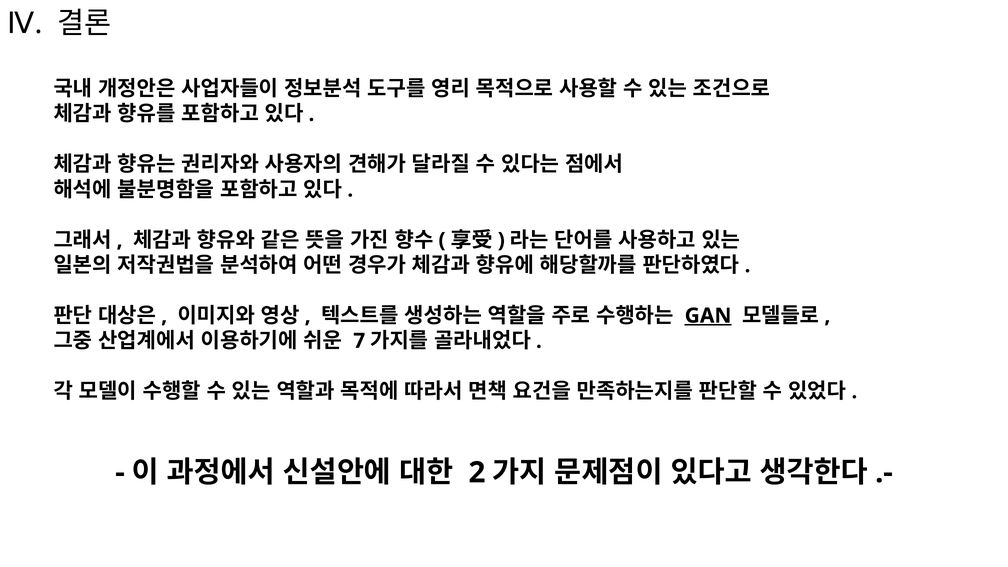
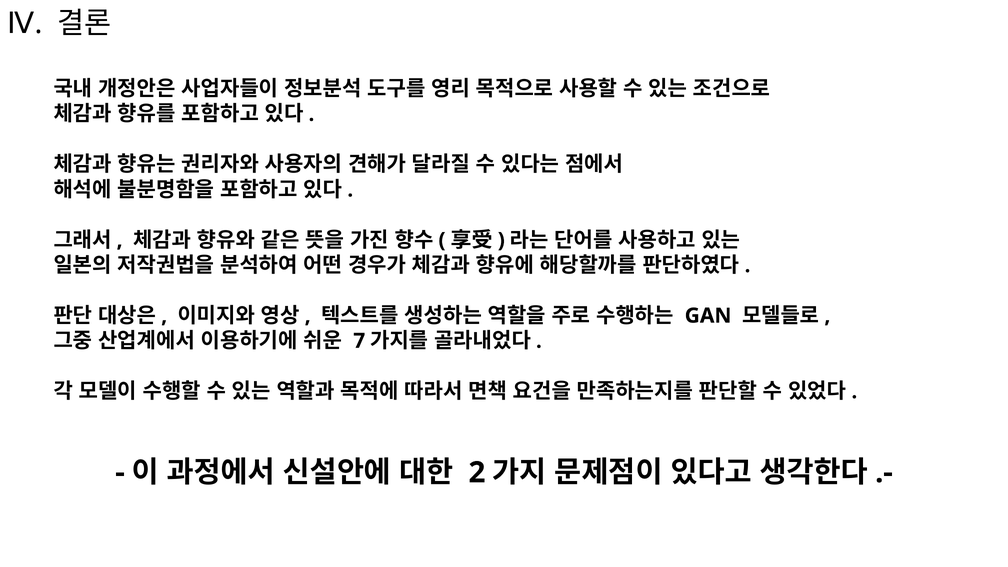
GAN underline: present -> none
